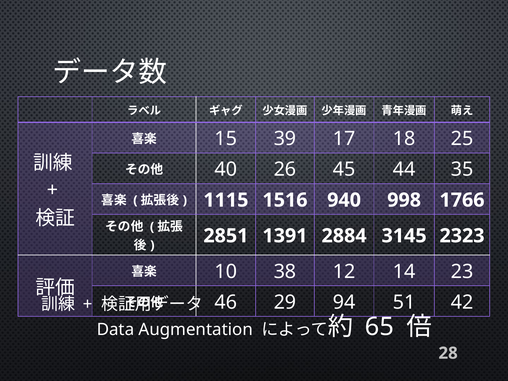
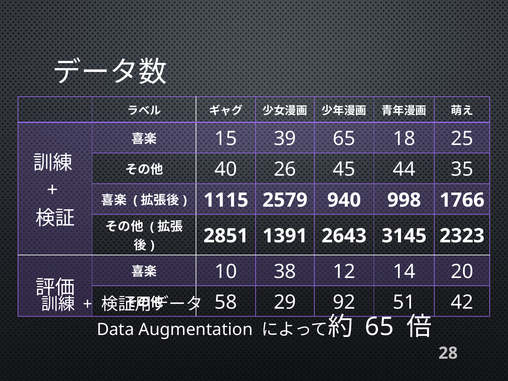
39 17: 17 -> 65
1516: 1516 -> 2579
2884: 2884 -> 2643
23: 23 -> 20
46: 46 -> 58
94: 94 -> 92
